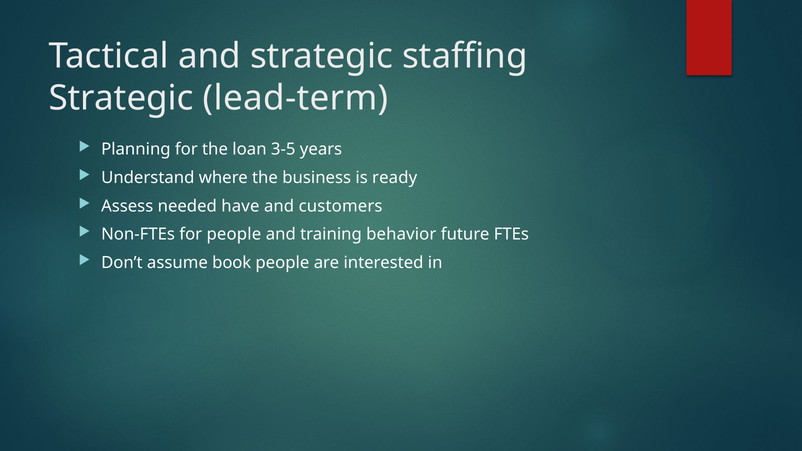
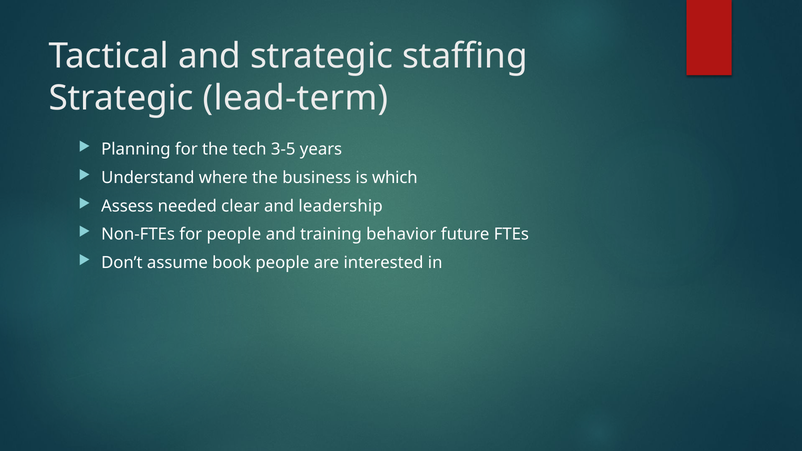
loan: loan -> tech
ready: ready -> which
have: have -> clear
customers: customers -> leadership
